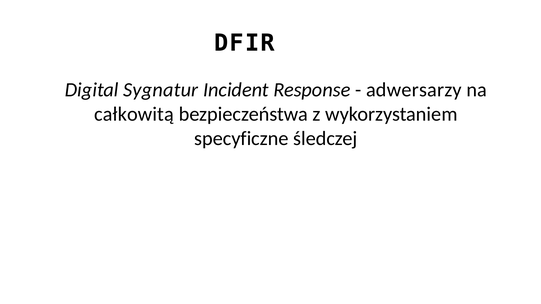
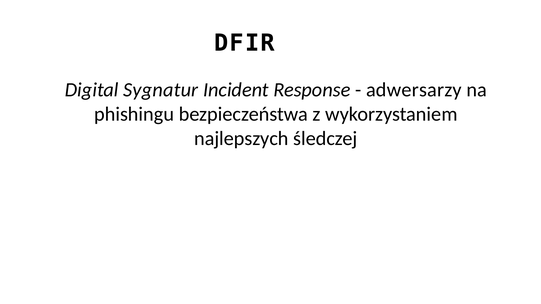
całkowitą: całkowitą -> phishingu
specyficzne: specyficzne -> najlepszych
